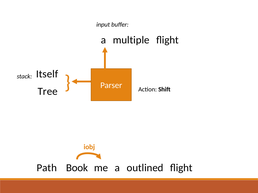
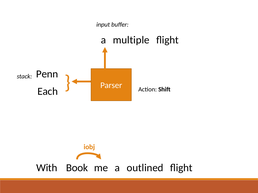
Itself: Itself -> Penn
Tree: Tree -> Each
Path: Path -> With
